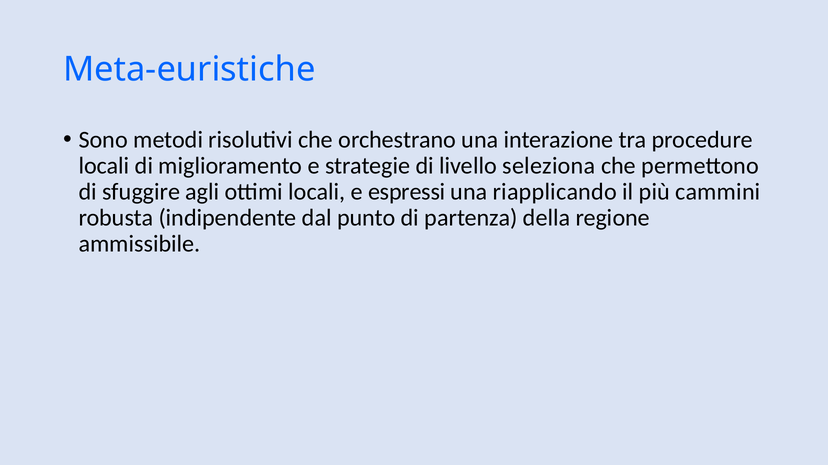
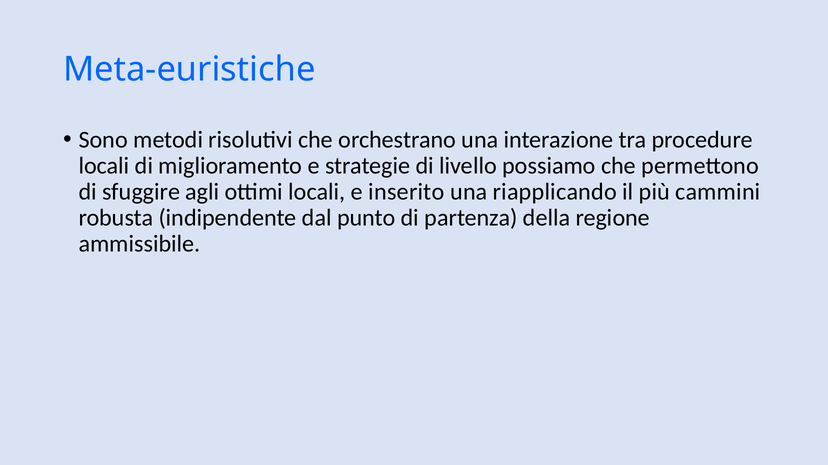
seleziona: seleziona -> possiamo
espressi: espressi -> inserito
